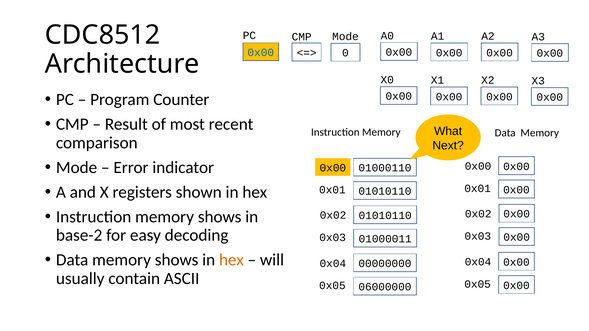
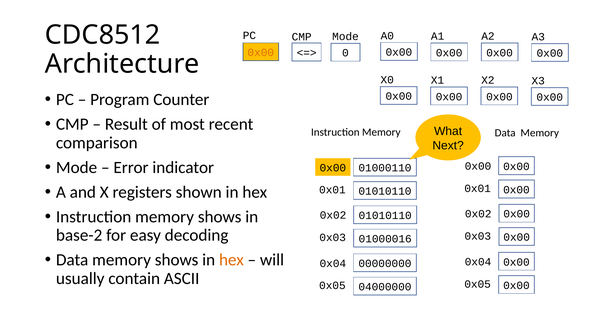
0x00 at (261, 53) colour: blue -> orange
01000011: 01000011 -> 01000016
06000000: 06000000 -> 04000000
